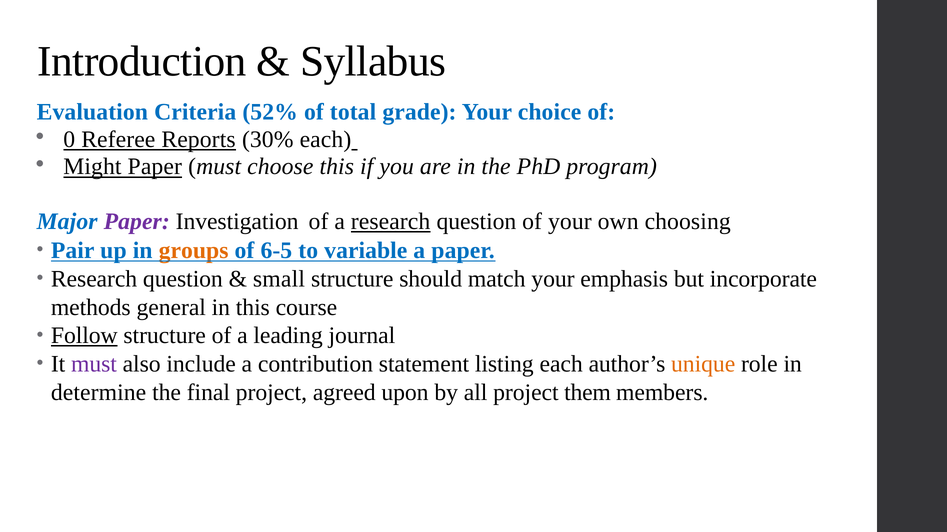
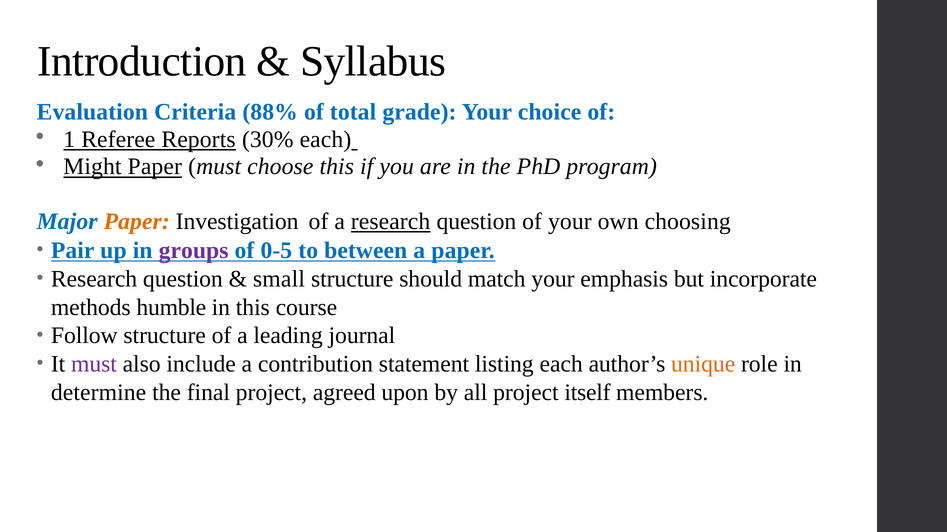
52%: 52% -> 88%
0: 0 -> 1
Paper at (137, 222) colour: purple -> orange
groups colour: orange -> purple
6-5: 6-5 -> 0-5
variable: variable -> between
general: general -> humble
Follow underline: present -> none
them: them -> itself
